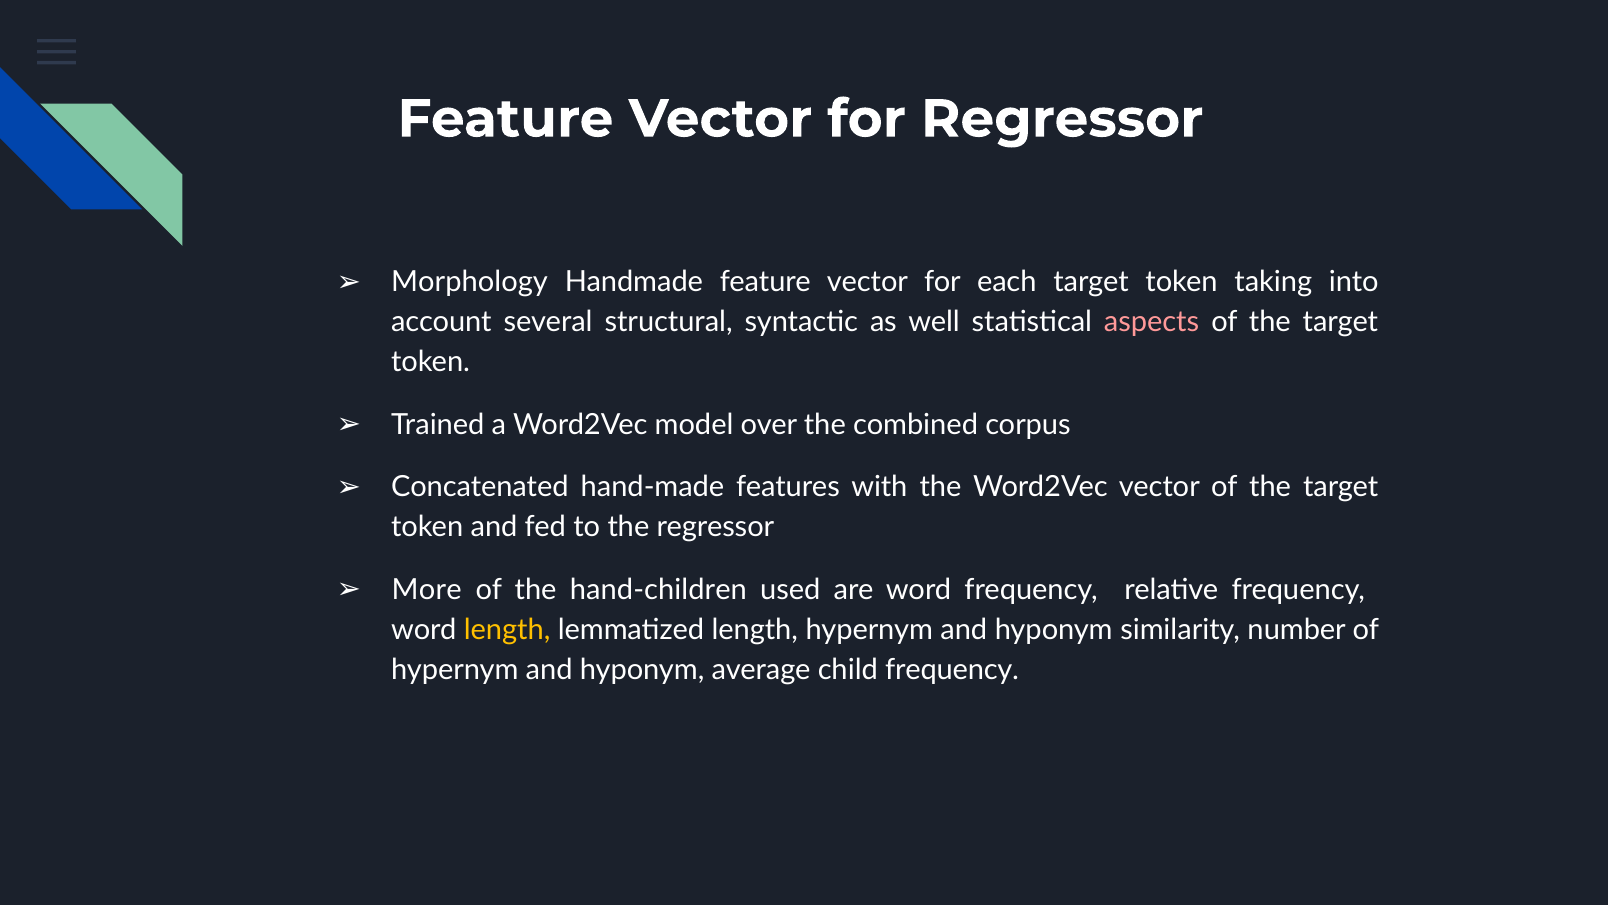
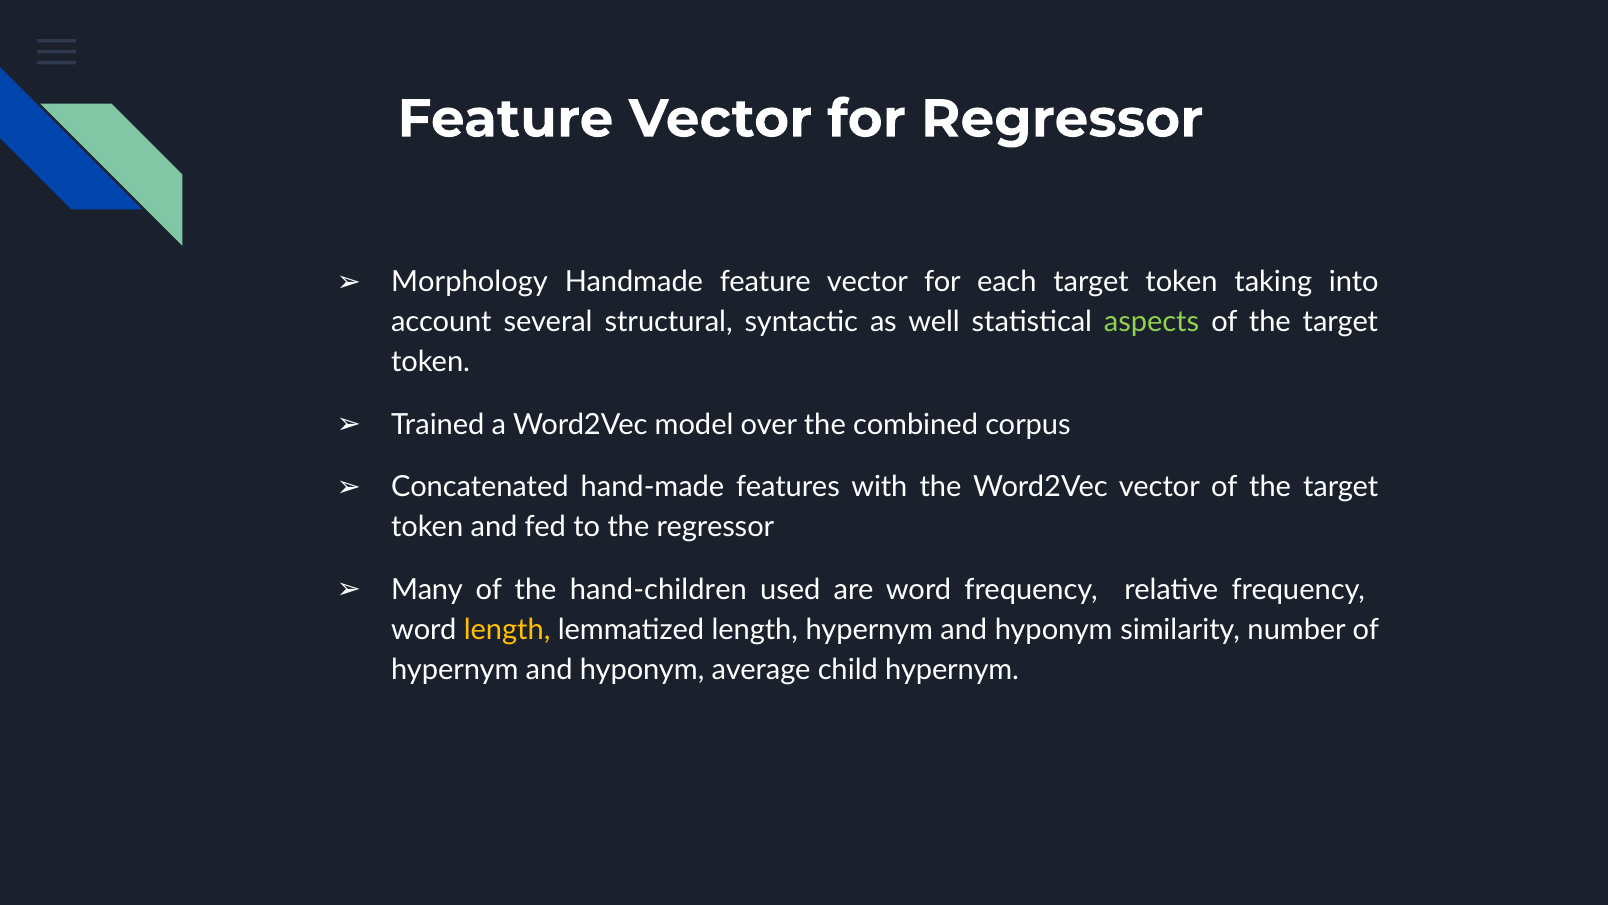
aspects colour: pink -> light green
More: More -> Many
child frequency: frequency -> hypernym
